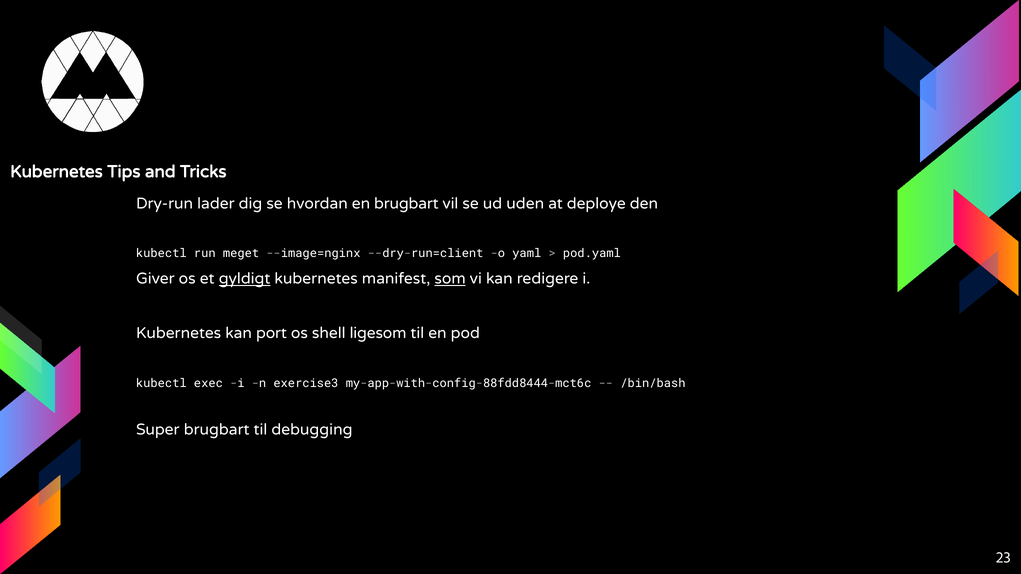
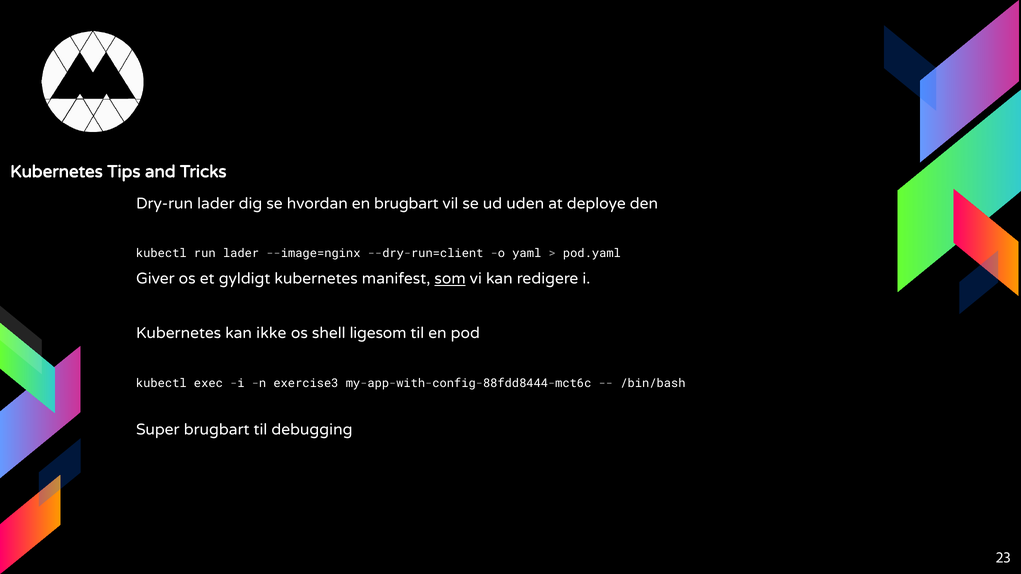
run meget: meget -> lader
gyldigt underline: present -> none
port: port -> ikke
